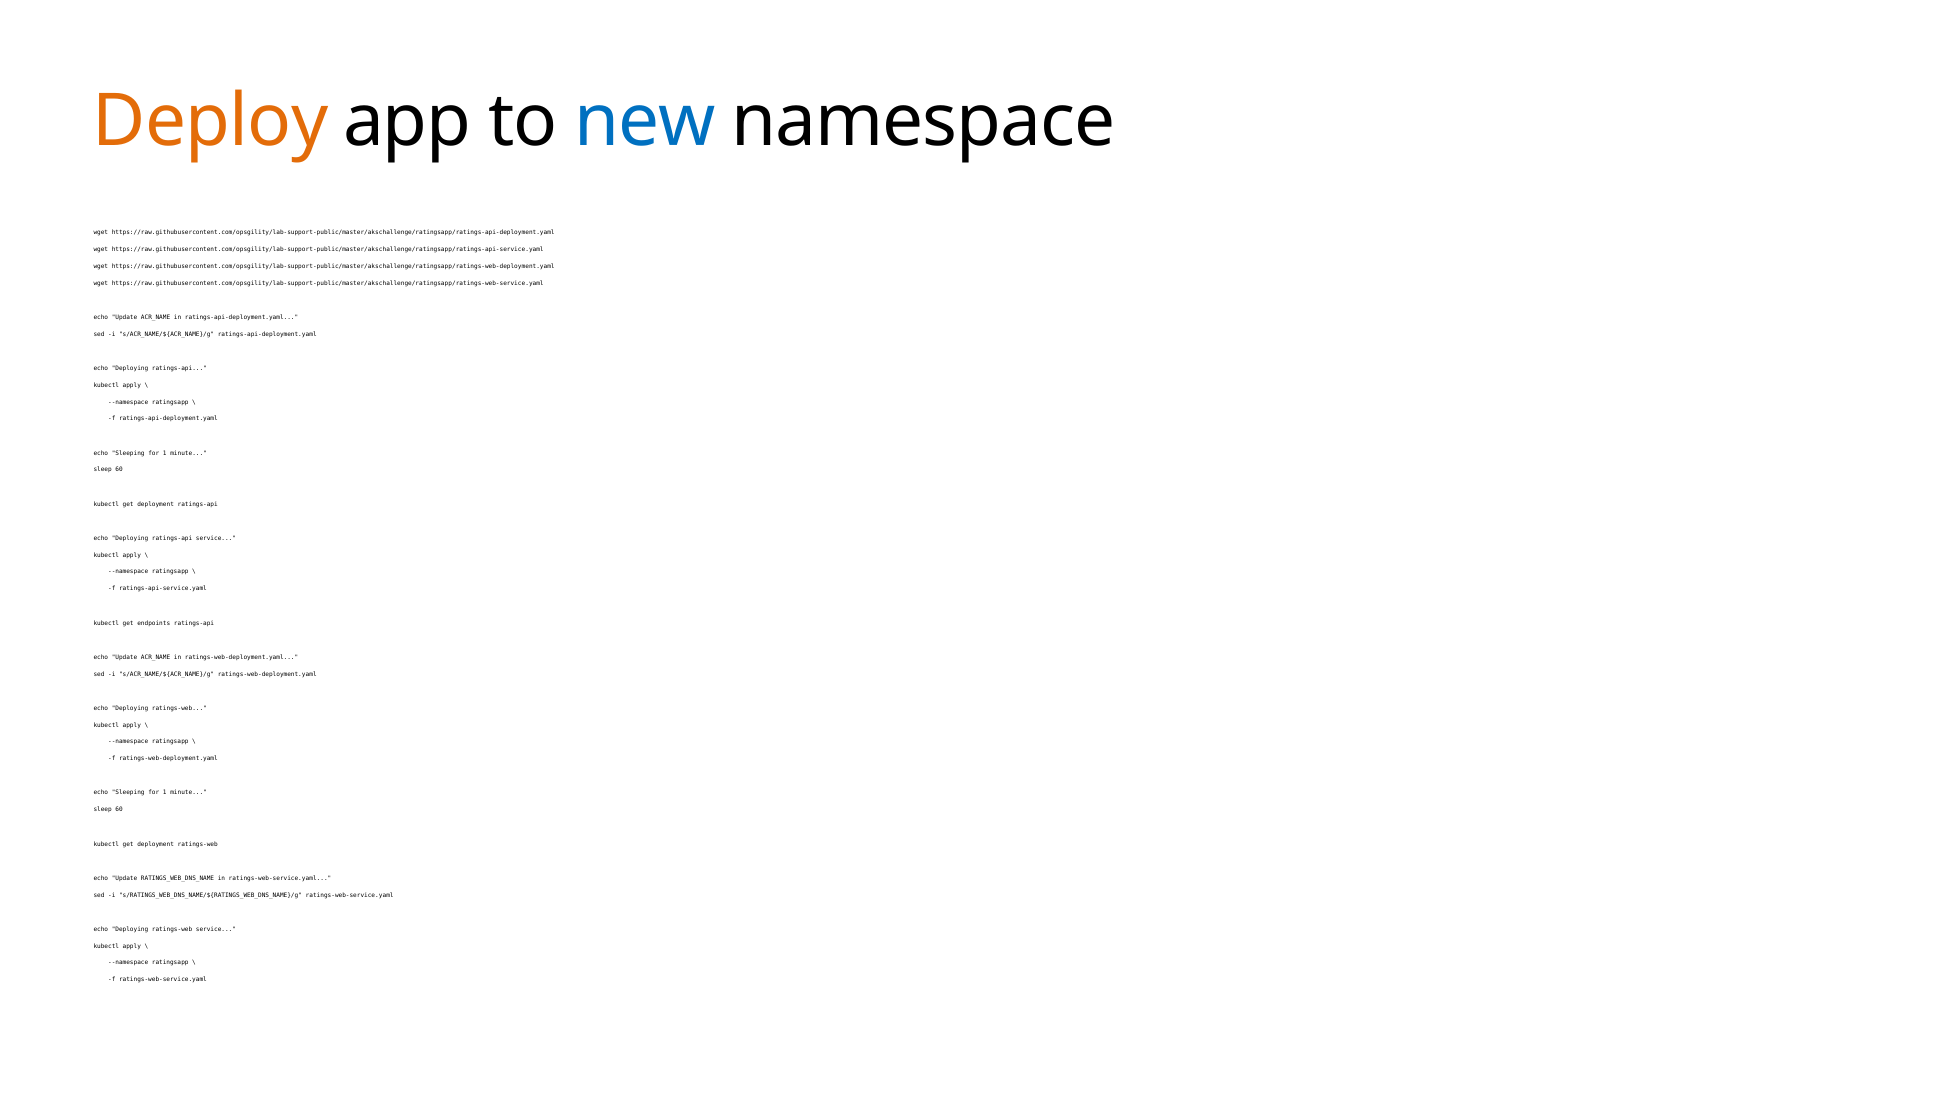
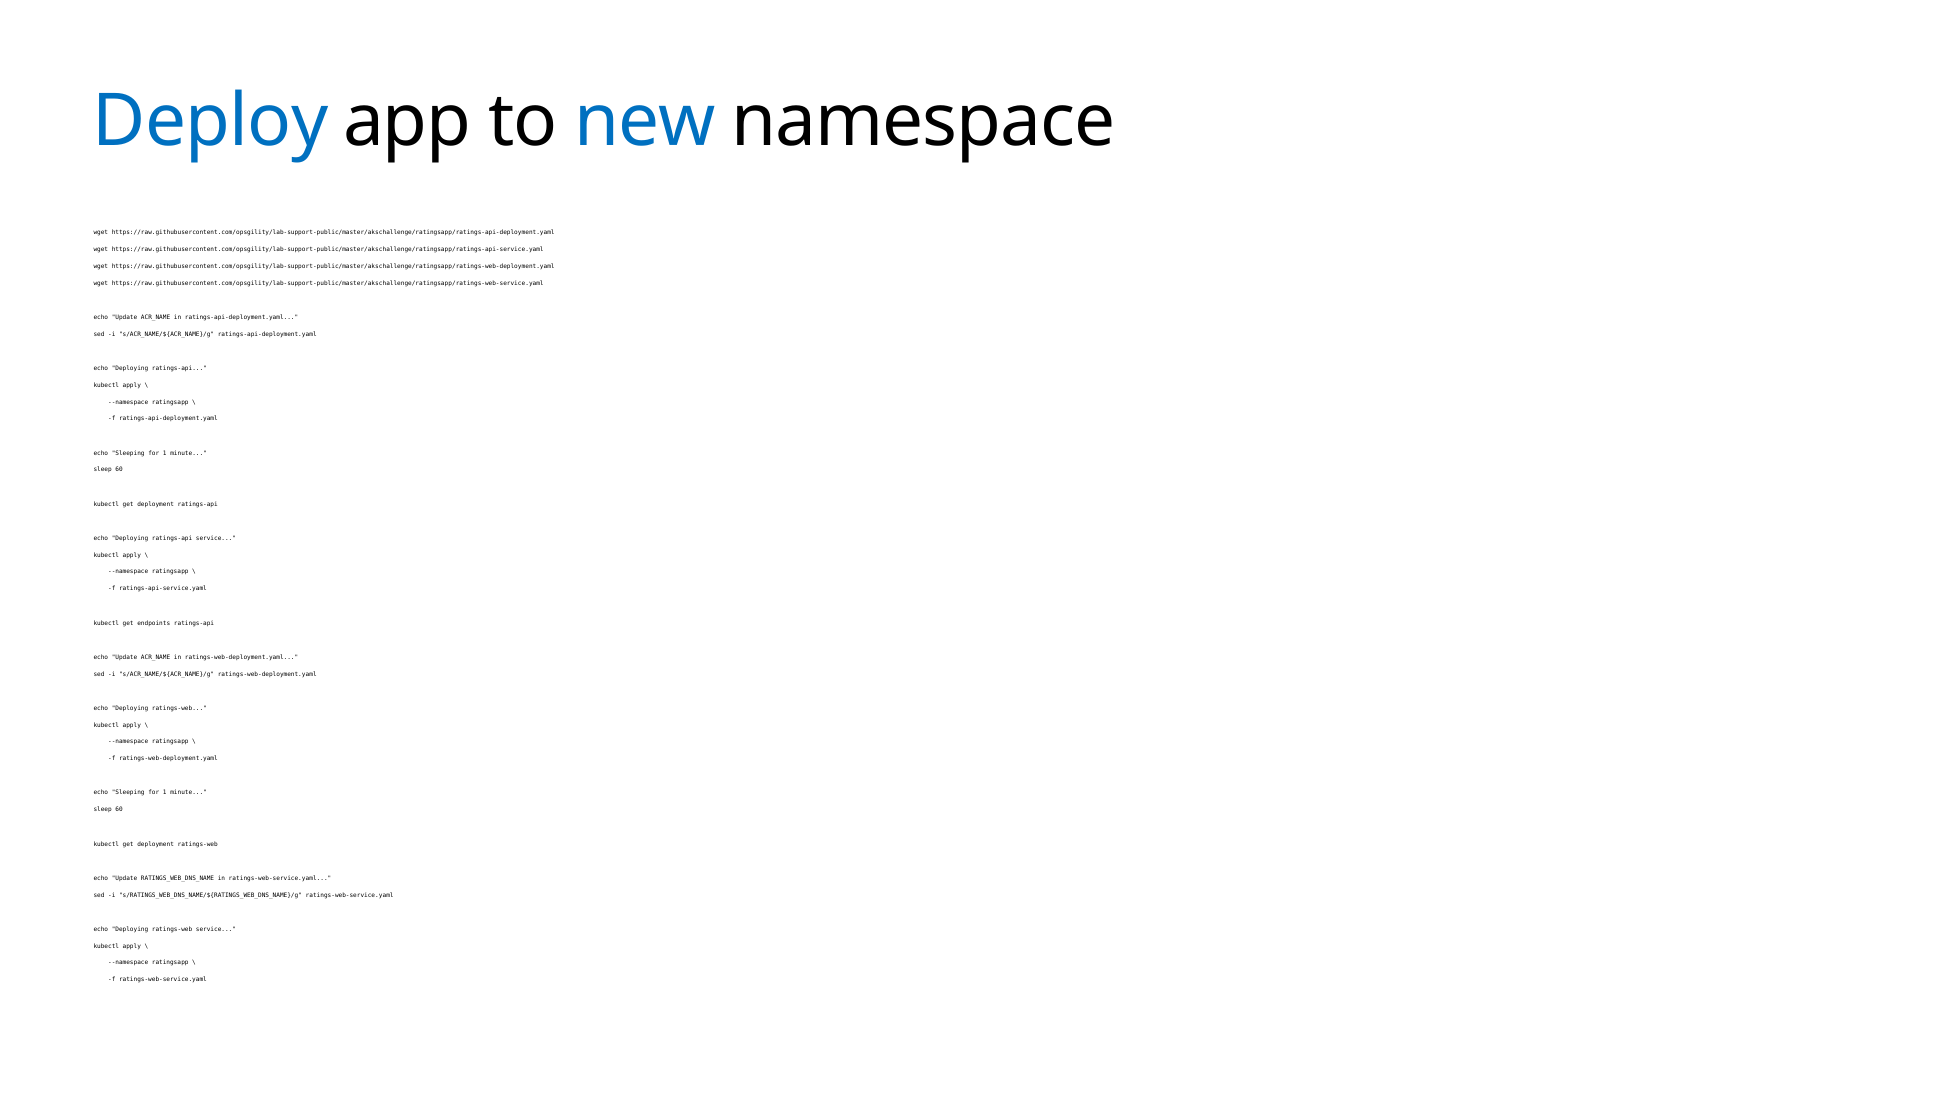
Deploy colour: orange -> blue
